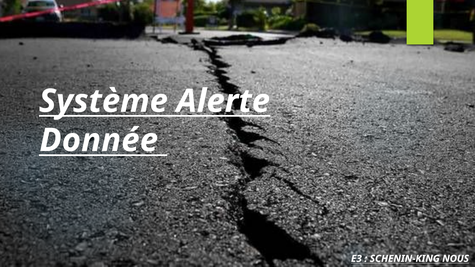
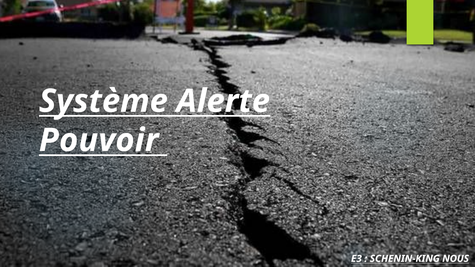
Donnée: Donnée -> Pouvoir
